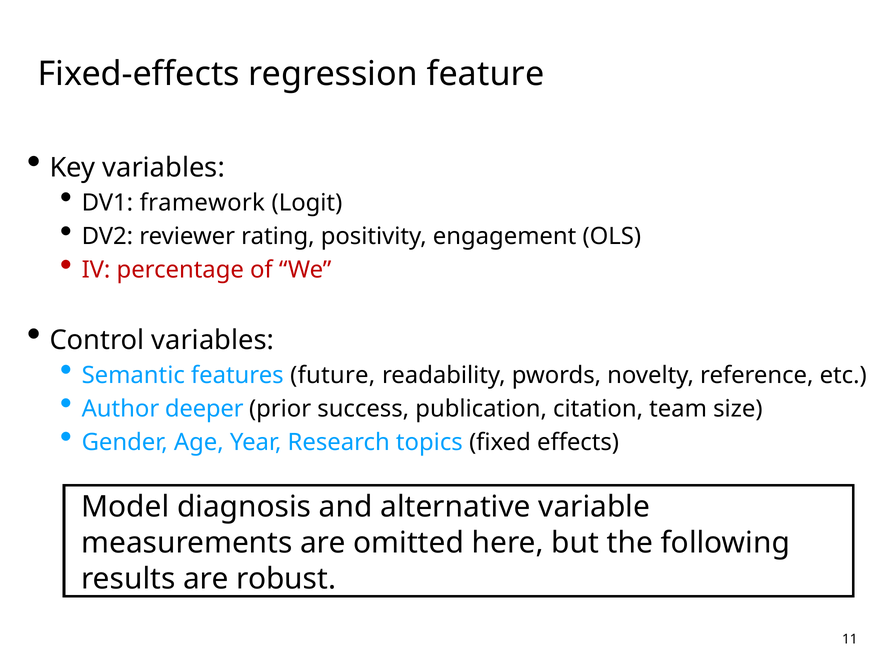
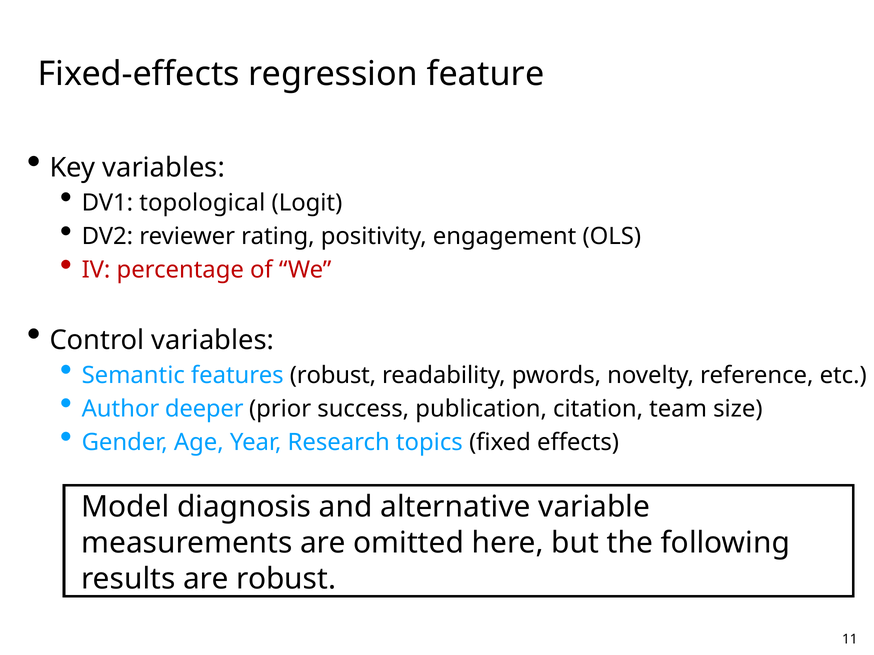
framework: framework -> topological
features future: future -> robust
